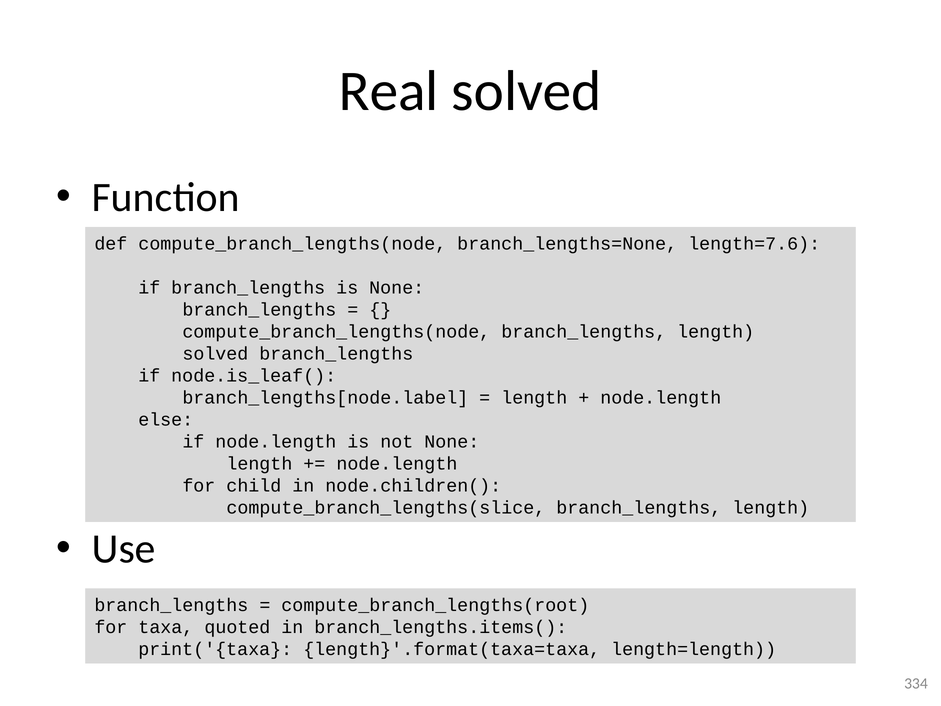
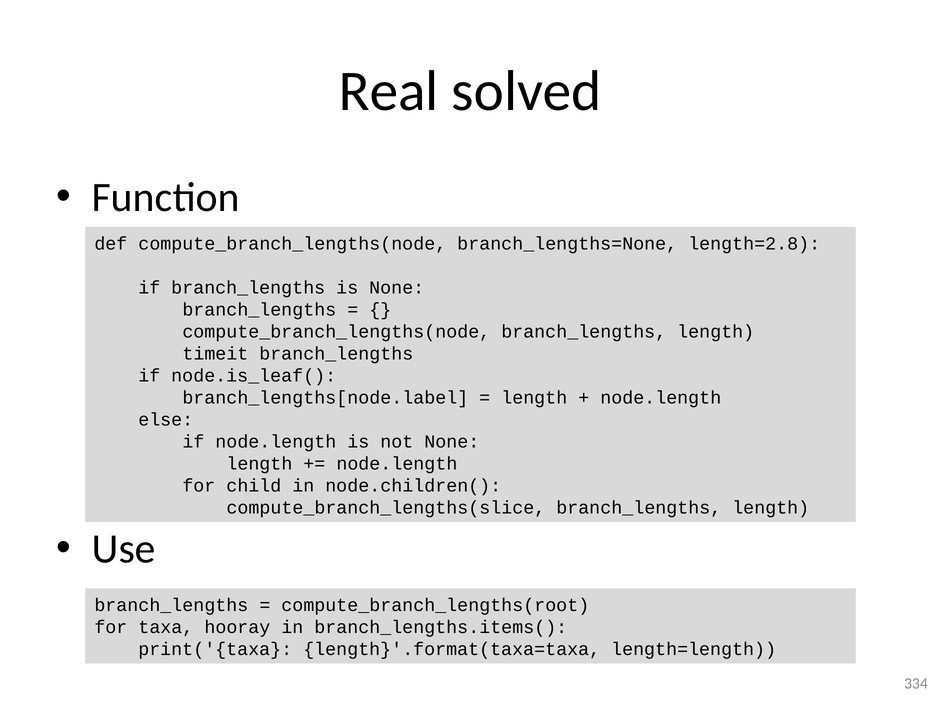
length=7.6: length=7.6 -> length=2.8
solved at (215, 354): solved -> timeit
quoted: quoted -> hooray
